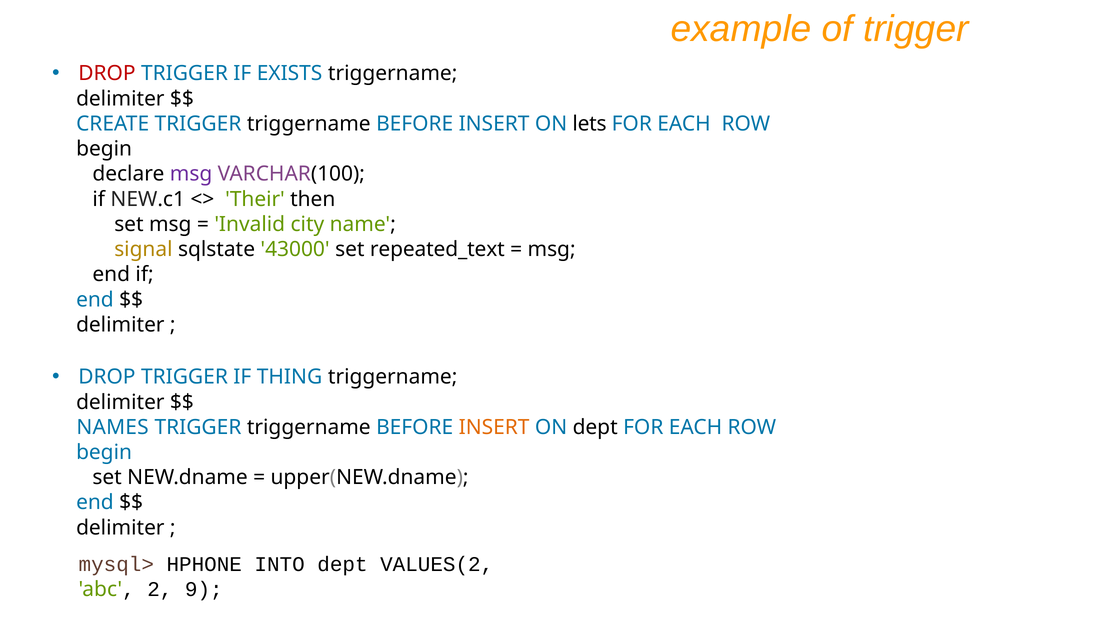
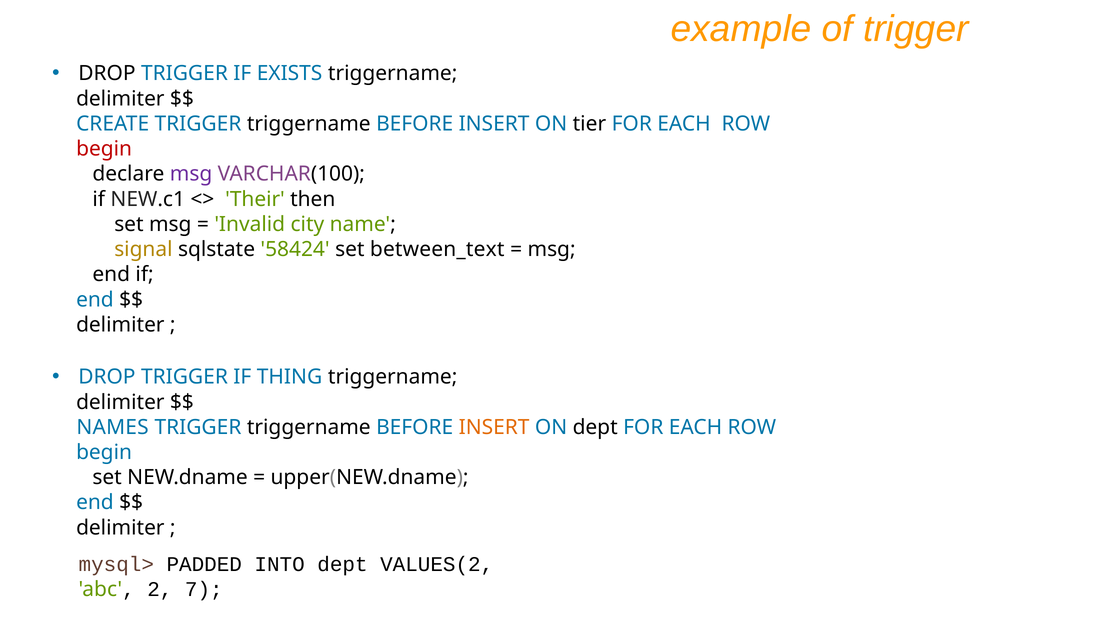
DROP at (107, 74) colour: red -> black
lets: lets -> tier
begin at (104, 149) colour: black -> red
43000: 43000 -> 58424
repeated_text: repeated_text -> between_text
HPHONE: HPHONE -> PADDED
9: 9 -> 7
